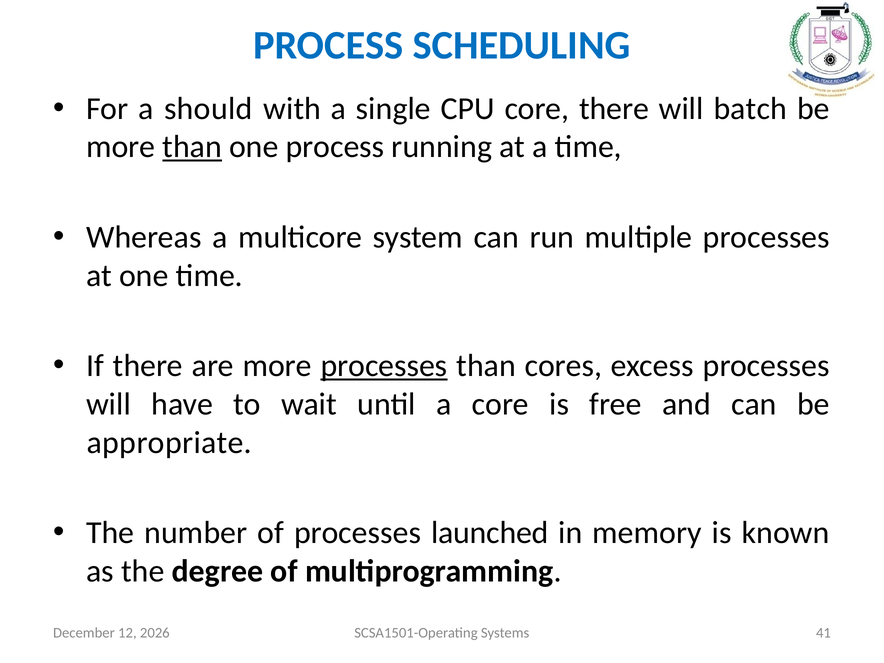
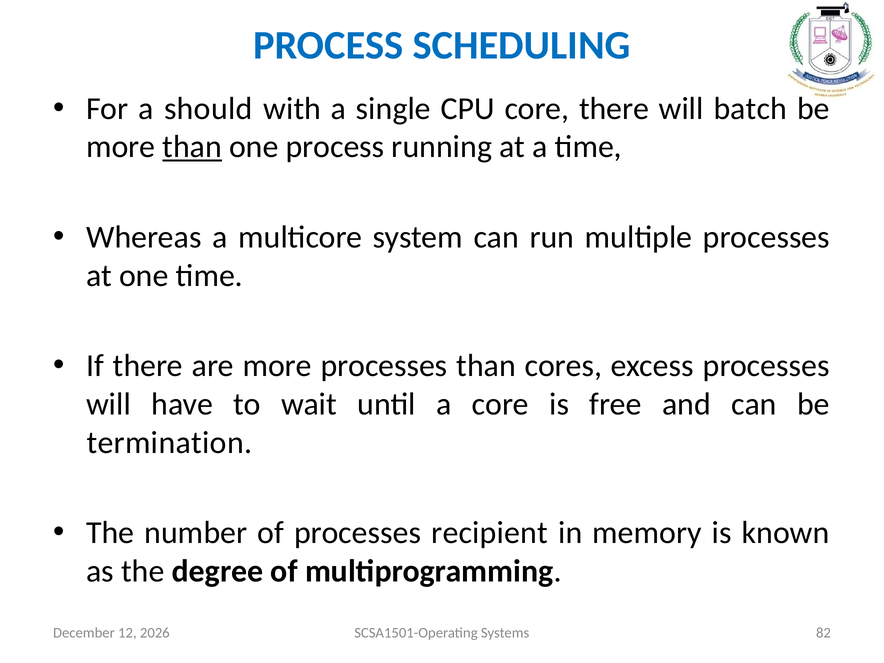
processes at (384, 366) underline: present -> none
appropriate: appropriate -> termination
launched: launched -> recipient
41: 41 -> 82
